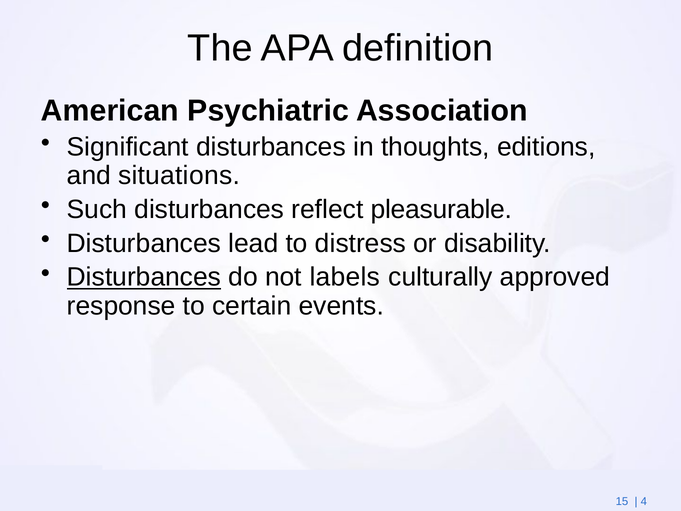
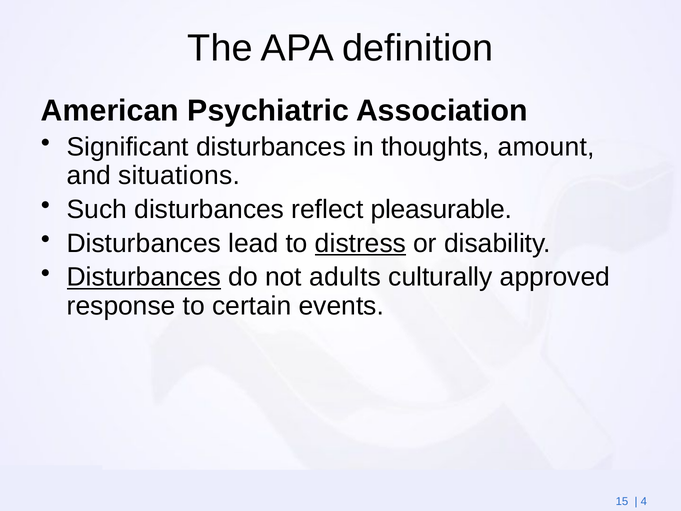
editions: editions -> amount
distress underline: none -> present
labels: labels -> adults
